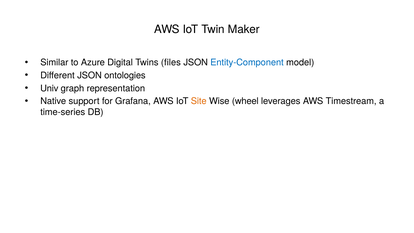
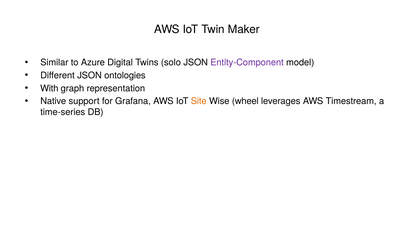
files: files -> solo
Entity-Component colour: blue -> purple
Univ: Univ -> With
